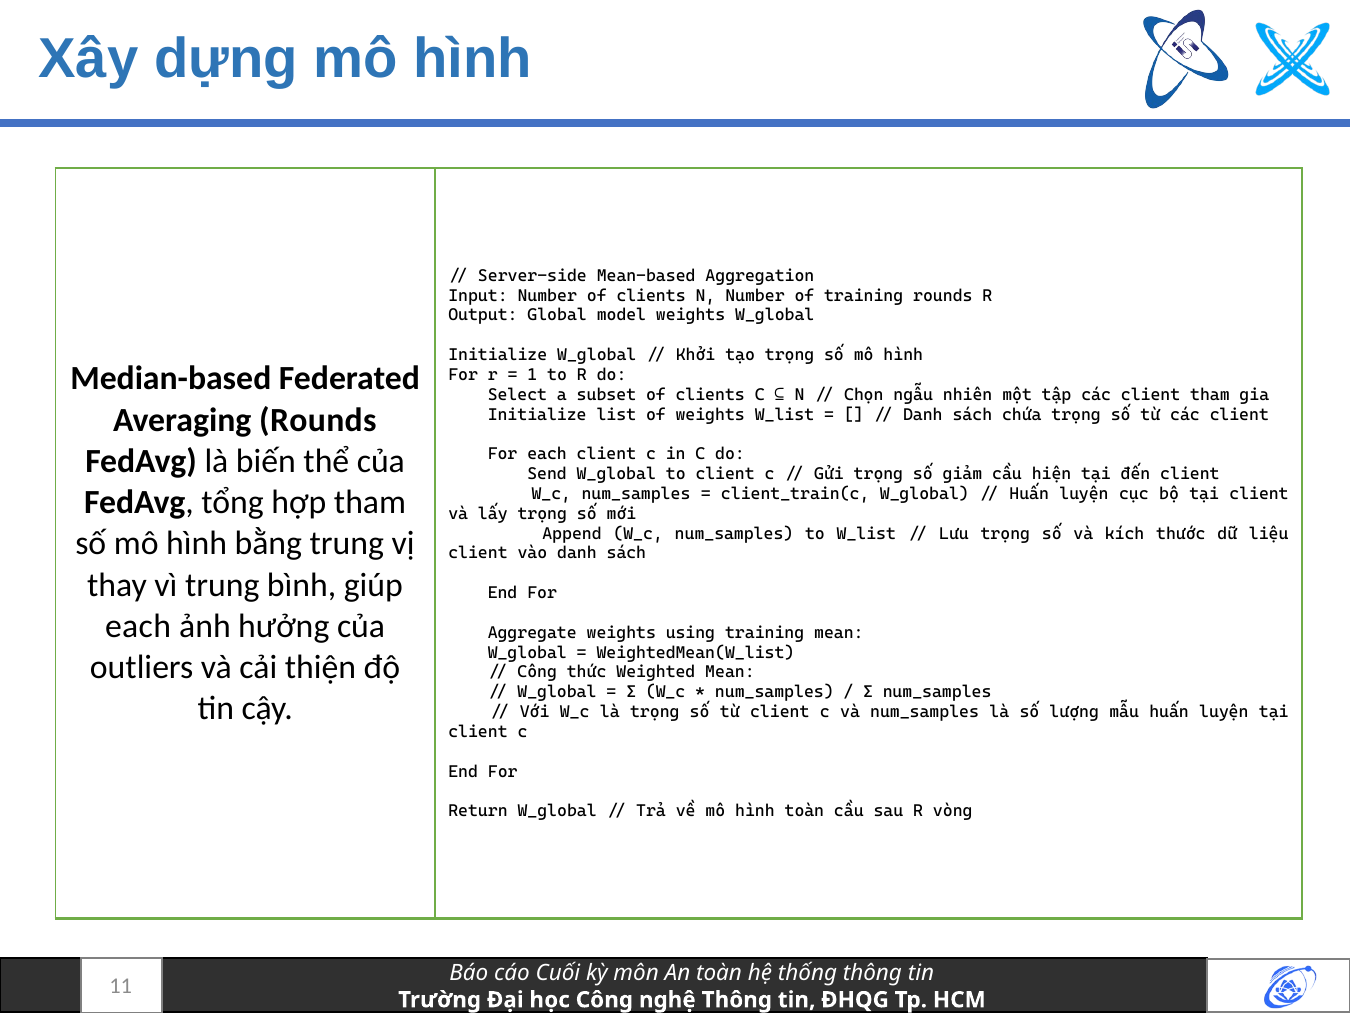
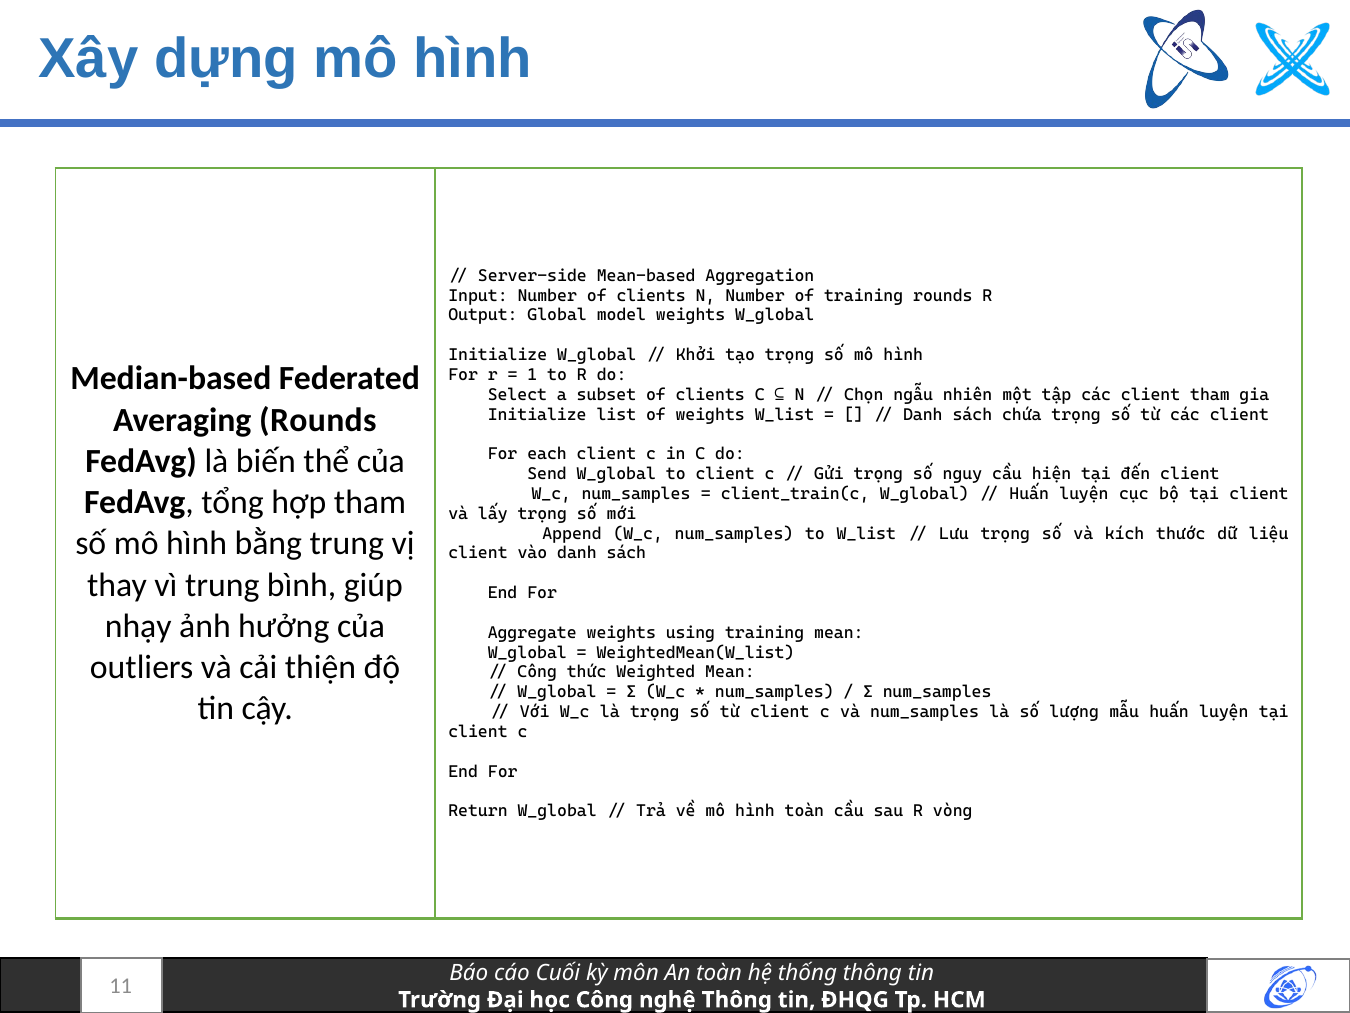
giảm: giảm -> nguy
each at (138, 626): each -> nhạy
